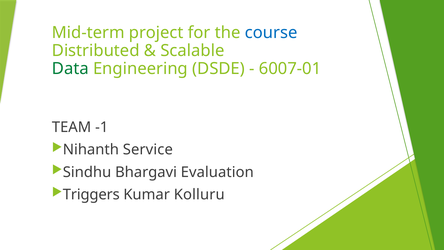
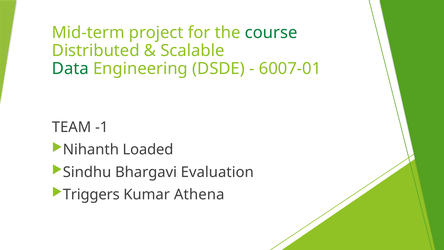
course colour: blue -> green
Service: Service -> Loaded
Kolluru: Kolluru -> Athena
